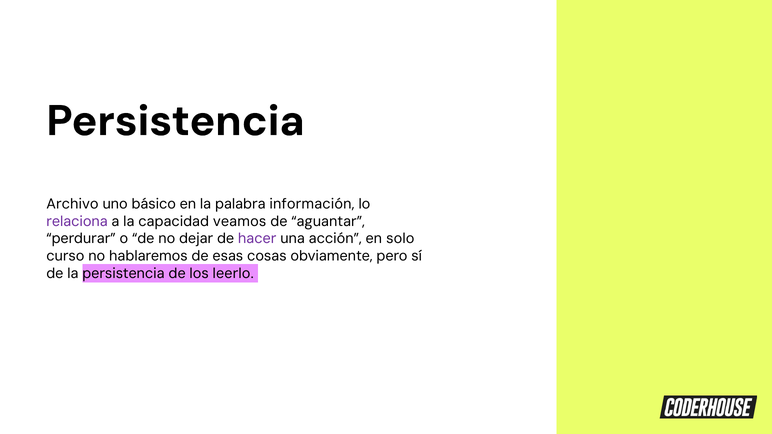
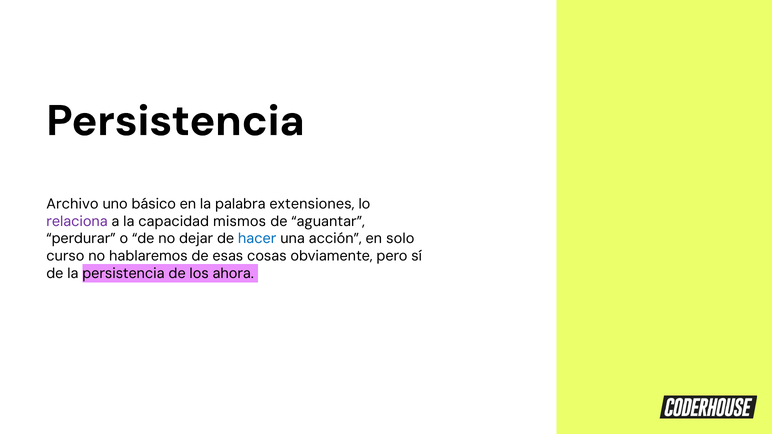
información: información -> extensiones
veamos: veamos -> mismos
hacer colour: purple -> blue
leerlo: leerlo -> ahora
